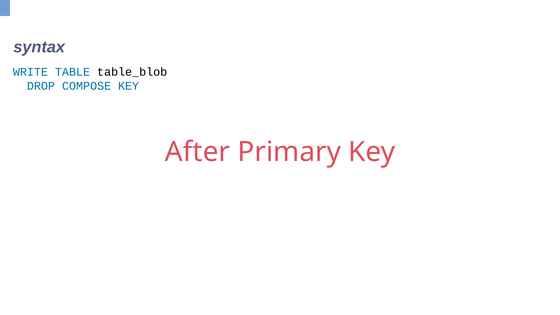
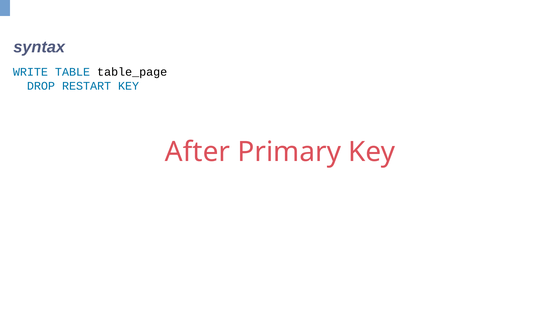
table_blob: table_blob -> table_page
COMPOSE: COMPOSE -> RESTART
